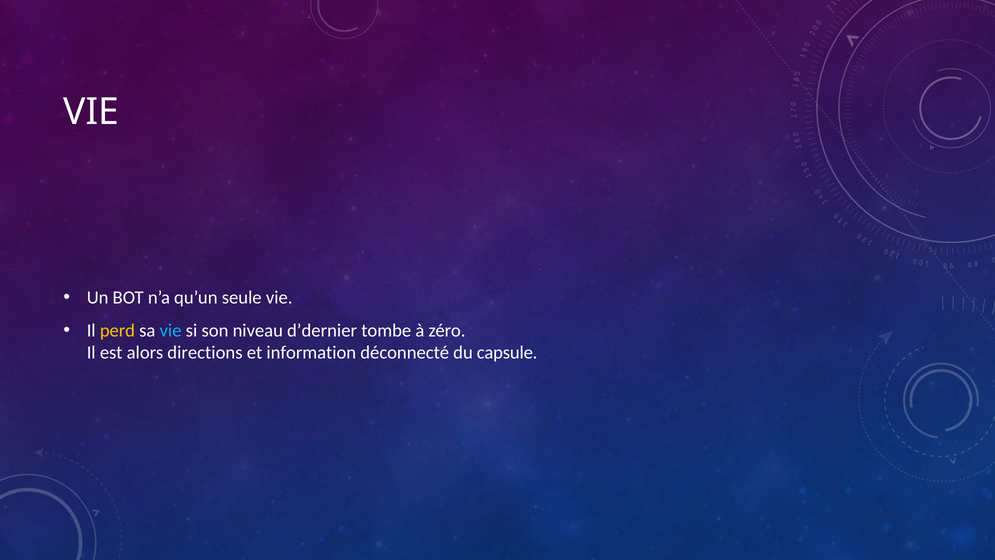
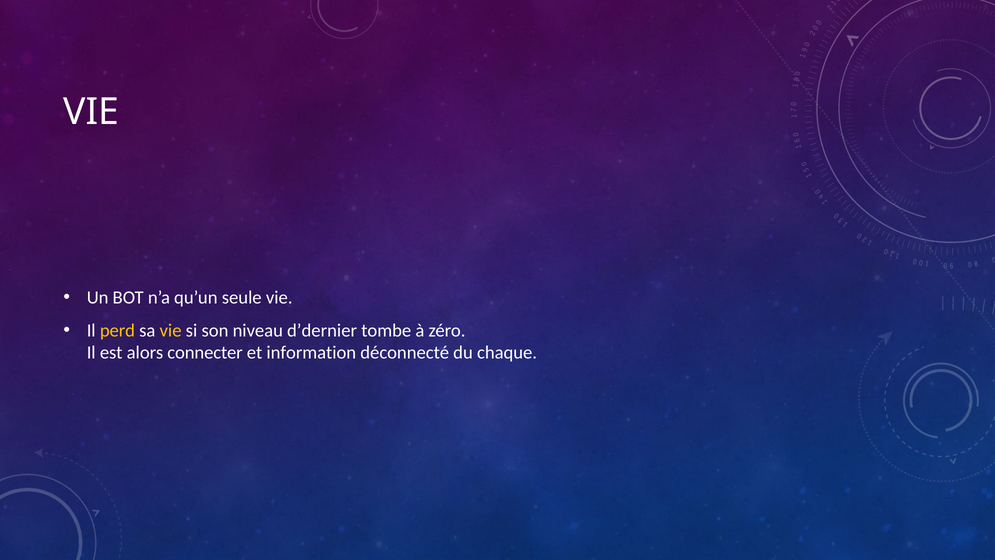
vie at (171, 330) colour: light blue -> yellow
directions: directions -> connecter
capsule: capsule -> chaque
